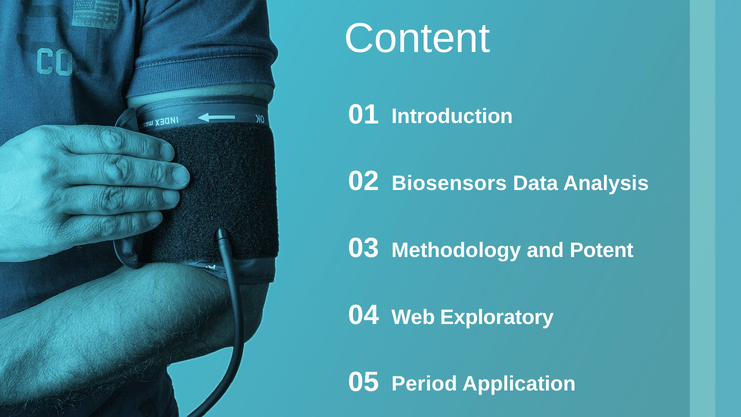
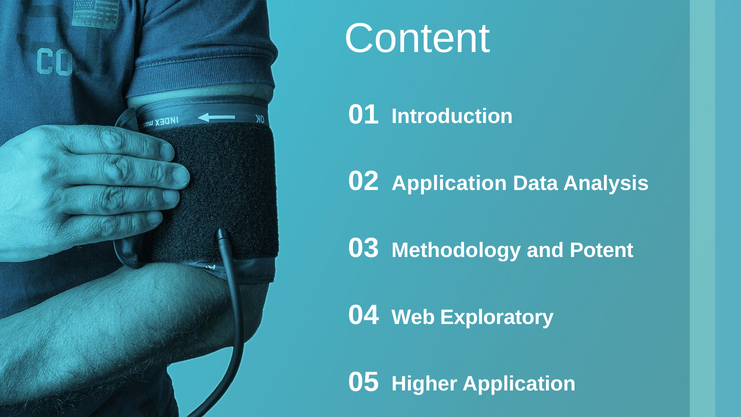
Biosensors at (449, 183): Biosensors -> Application
Period: Period -> Higher
